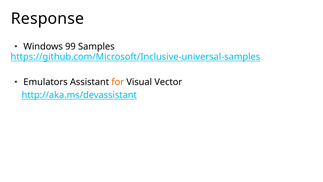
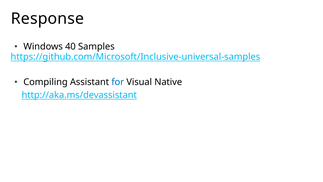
99: 99 -> 40
Emulators: Emulators -> Compiling
for colour: orange -> blue
Vector: Vector -> Native
